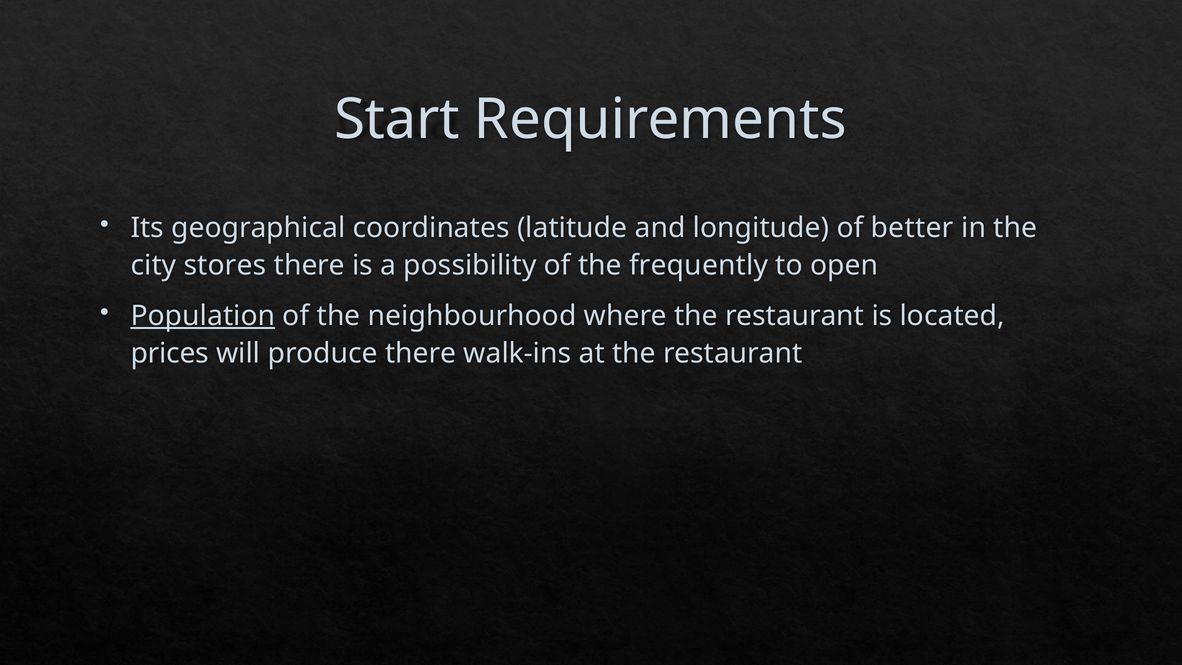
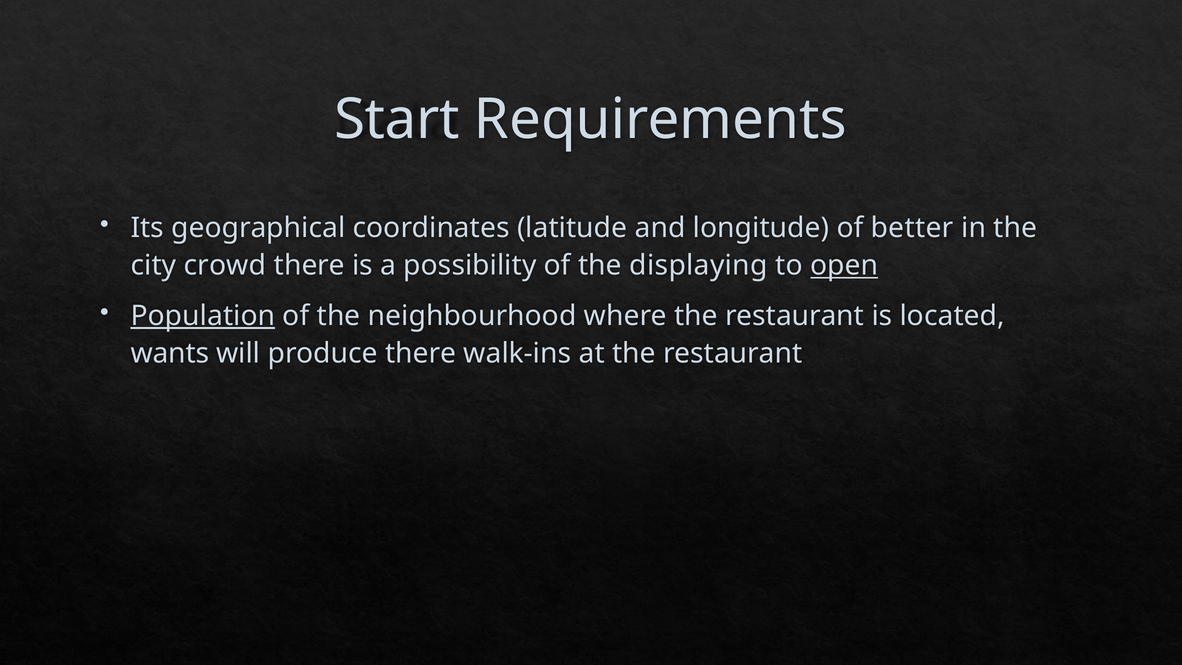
stores: stores -> crowd
frequently: frequently -> displaying
open underline: none -> present
prices: prices -> wants
